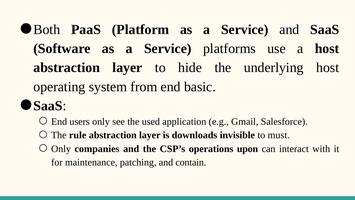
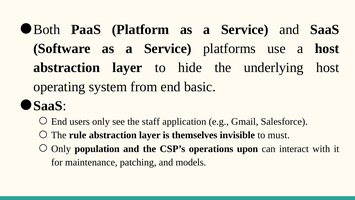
used: used -> staff
downloads: downloads -> themselves
companies: companies -> population
contain: contain -> models
